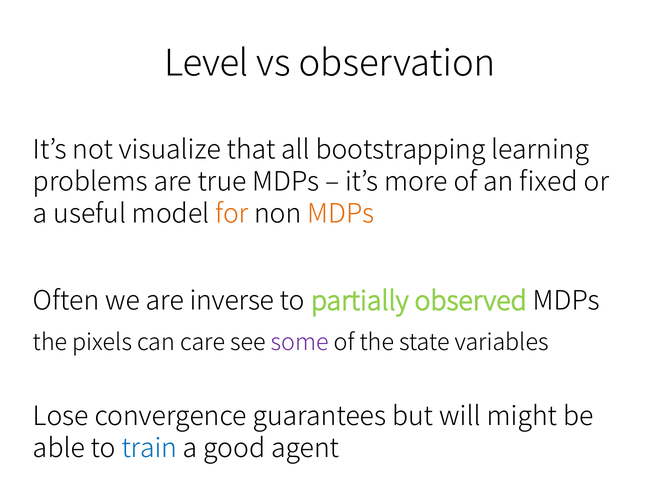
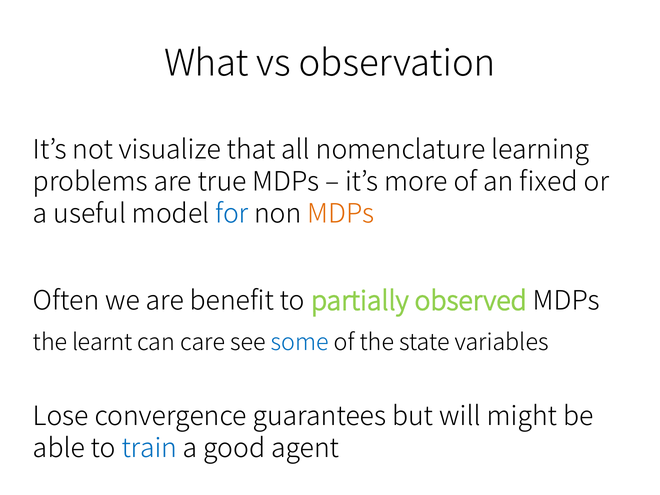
Level: Level -> What
bootstrapping: bootstrapping -> nomenclature
for colour: orange -> blue
inverse: inverse -> benefit
pixels: pixels -> learnt
some colour: purple -> blue
